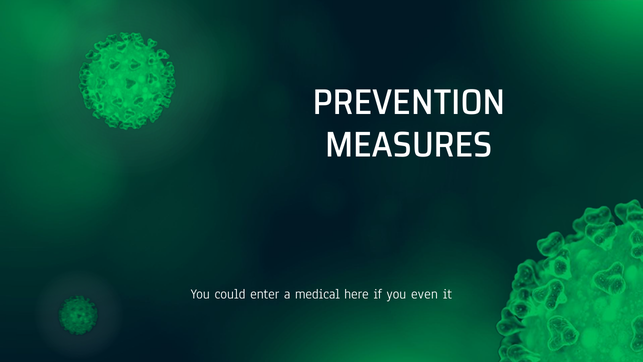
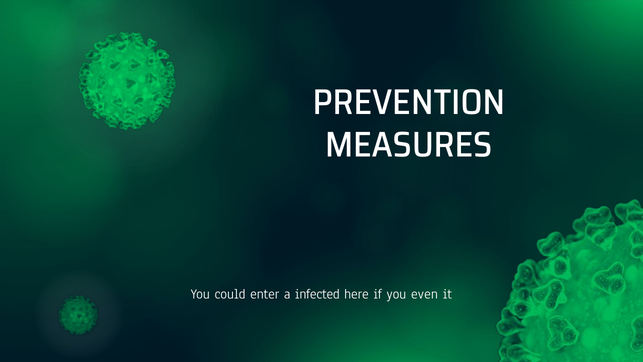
medical: medical -> infected
